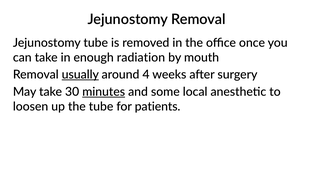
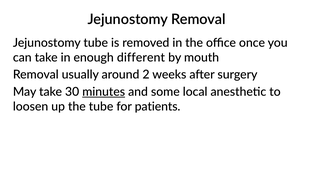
radiation: radiation -> different
usually underline: present -> none
4: 4 -> 2
